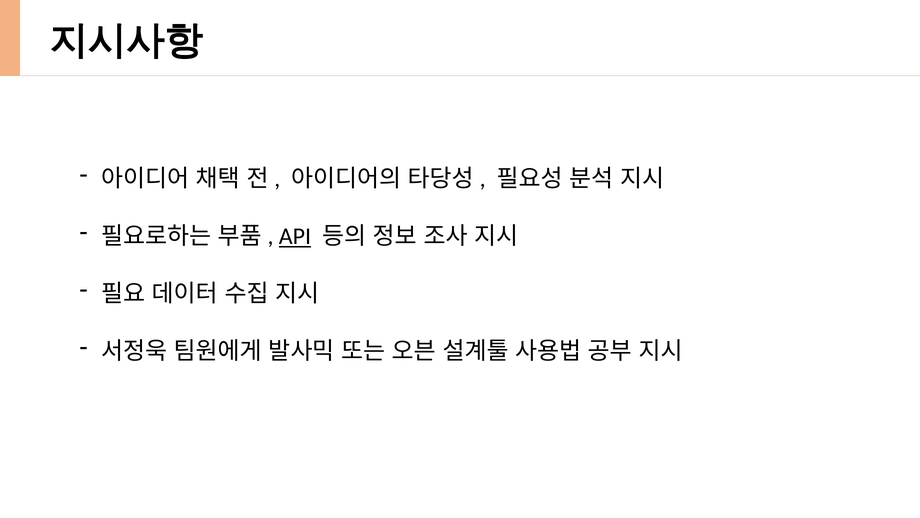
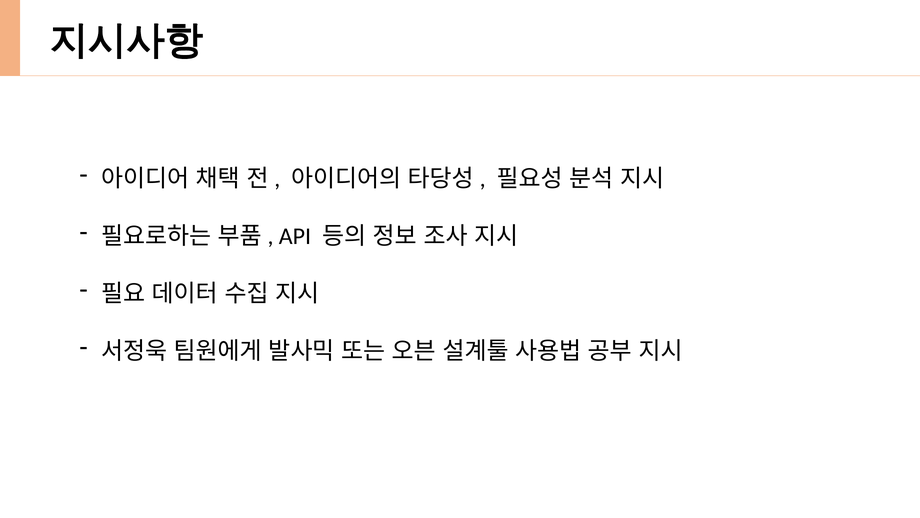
API underline: present -> none
